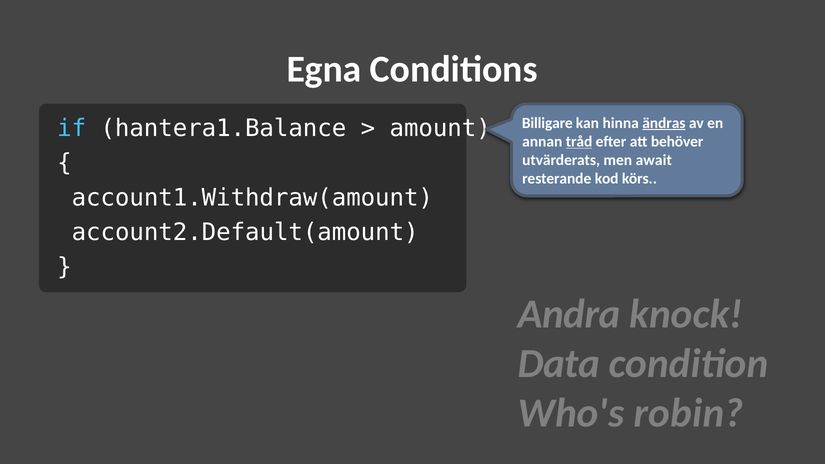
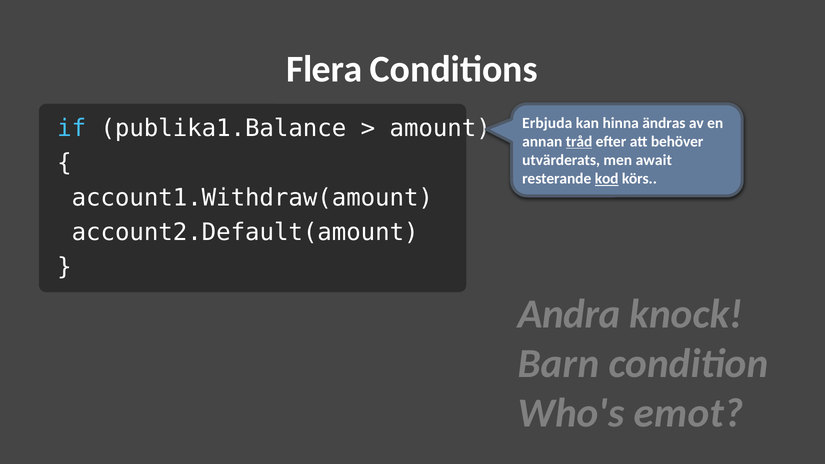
Egna: Egna -> Flera
Billigare: Billigare -> Erbjuda
ändras underline: present -> none
hantera1.Balance: hantera1.Balance -> publika1.Balance
kod underline: none -> present
Data: Data -> Barn
robin: robin -> emot
